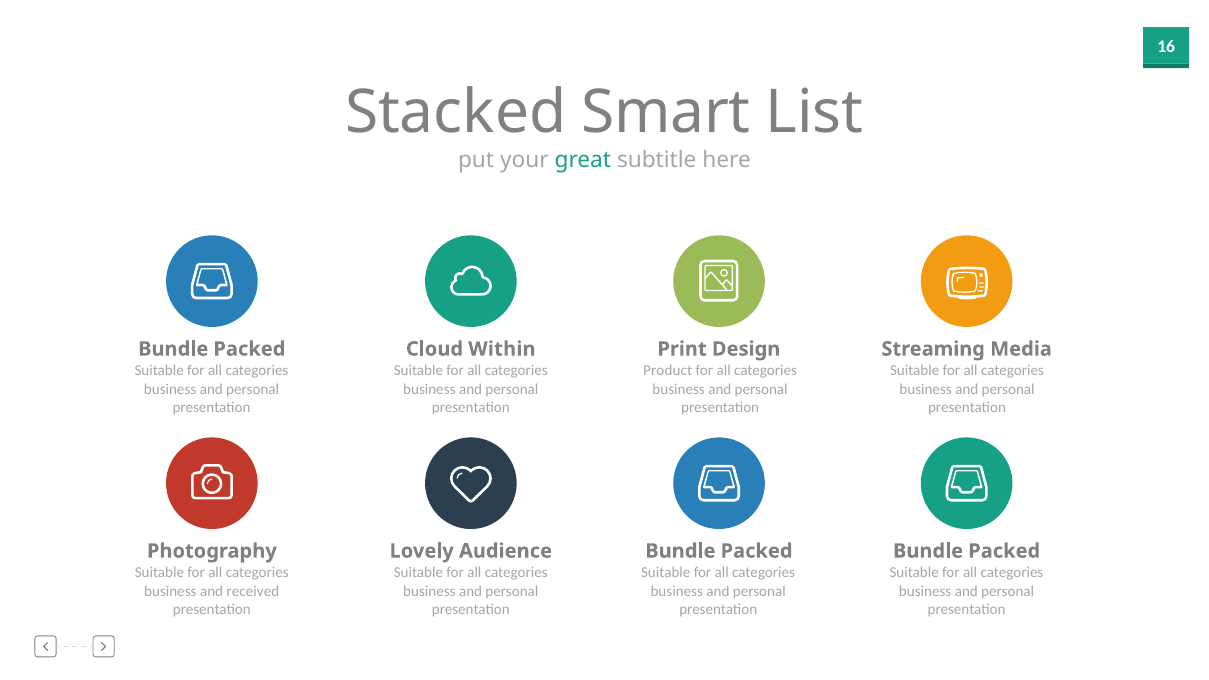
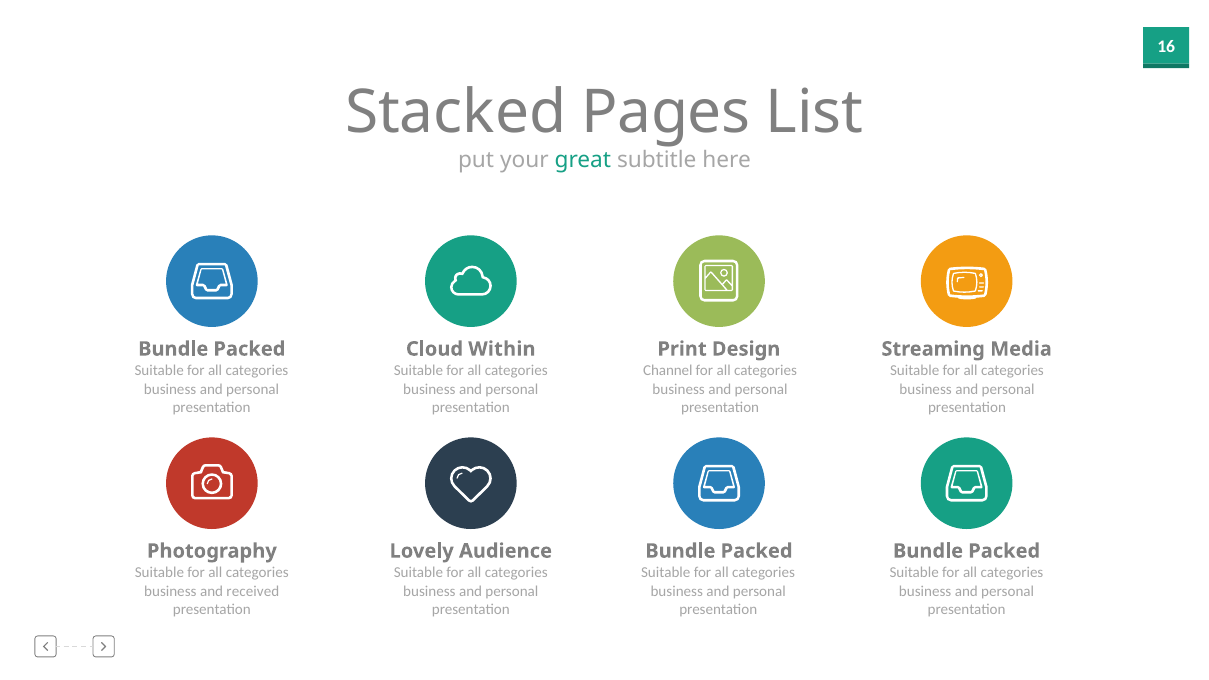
Smart: Smart -> Pages
Product: Product -> Channel
